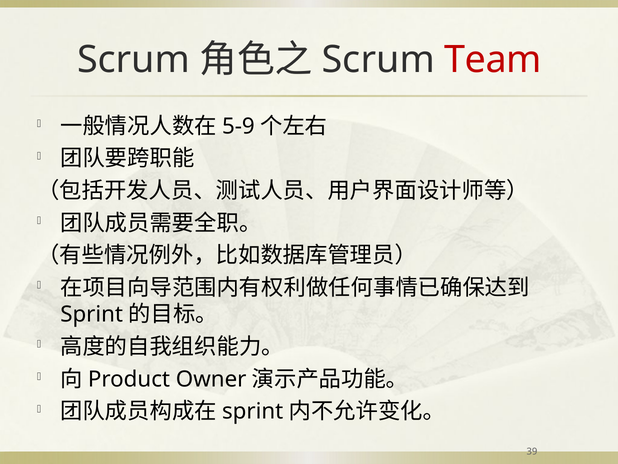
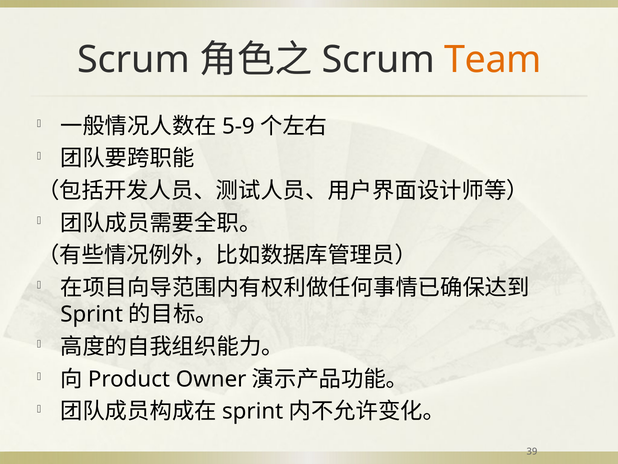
Team colour: red -> orange
